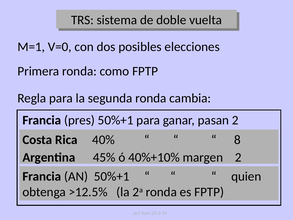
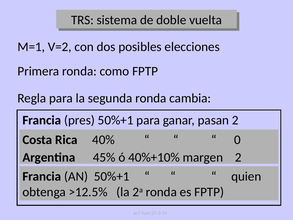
V=0: V=0 -> V=2
8: 8 -> 0
